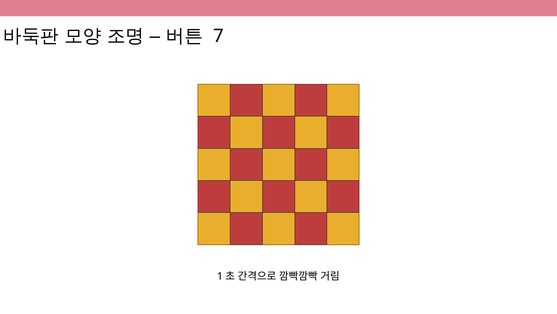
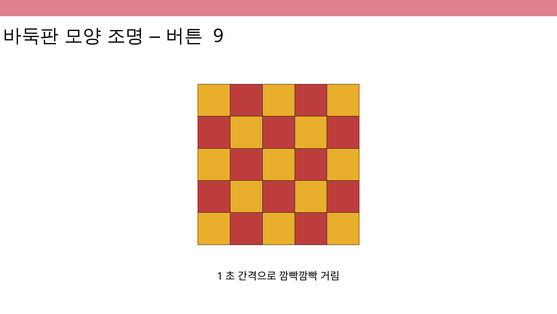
7: 7 -> 9
